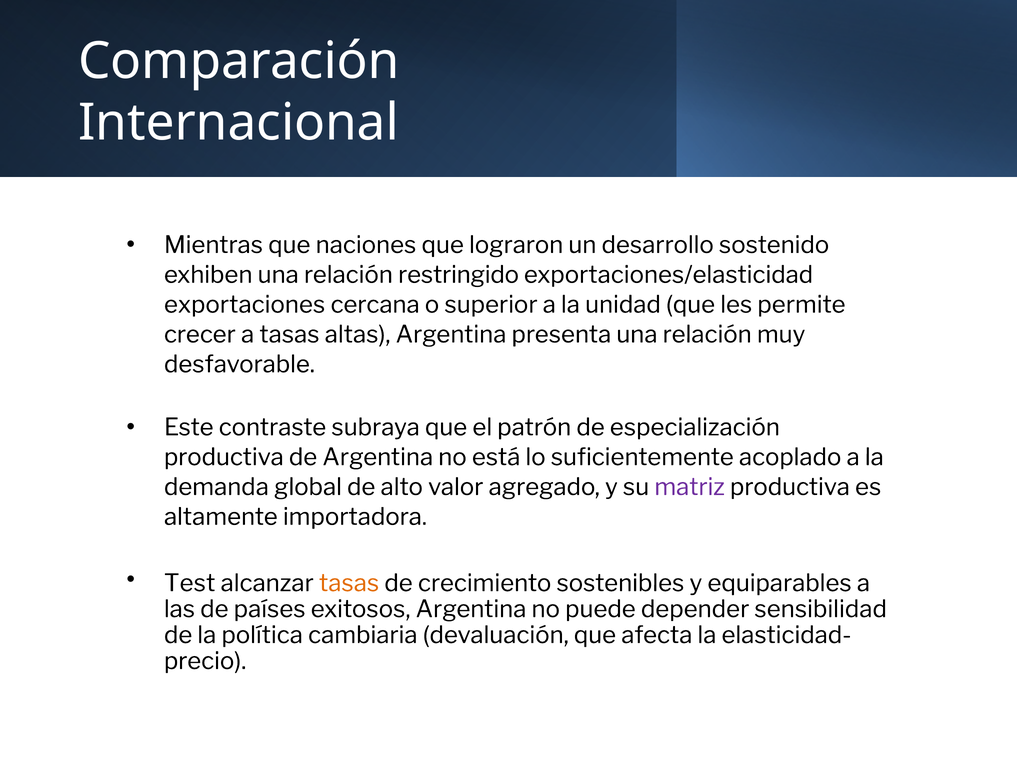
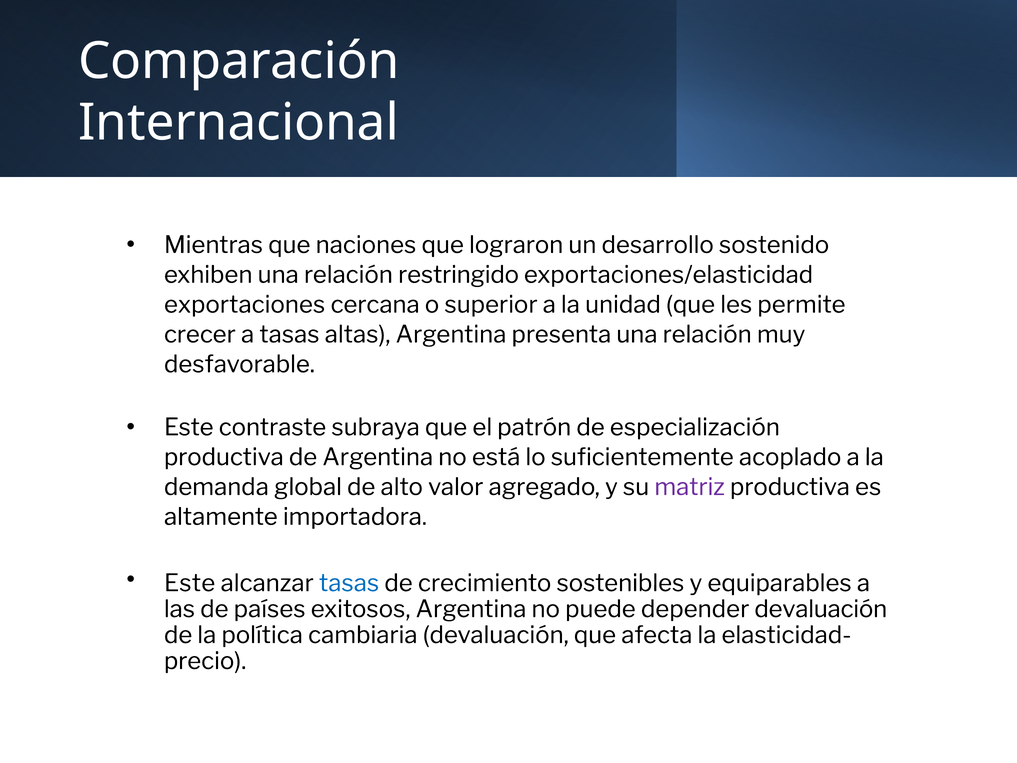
Test at (190, 583): Test -> Este
tasas at (349, 583) colour: orange -> blue
depender sensibilidad: sensibilidad -> devaluación
